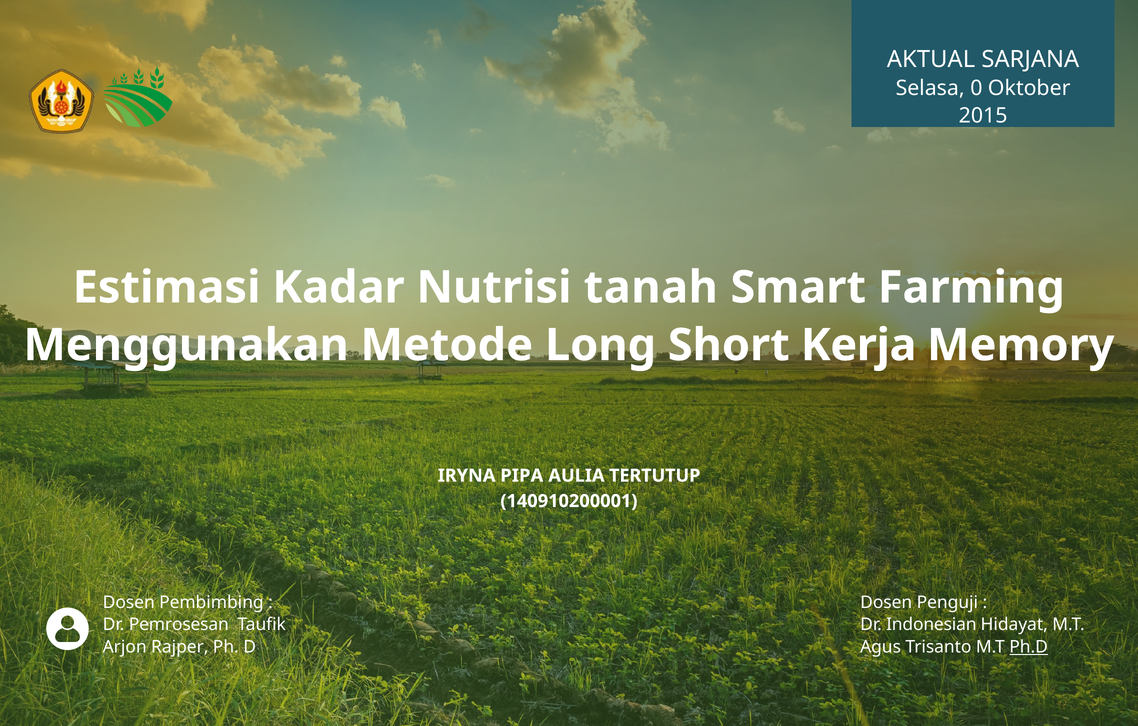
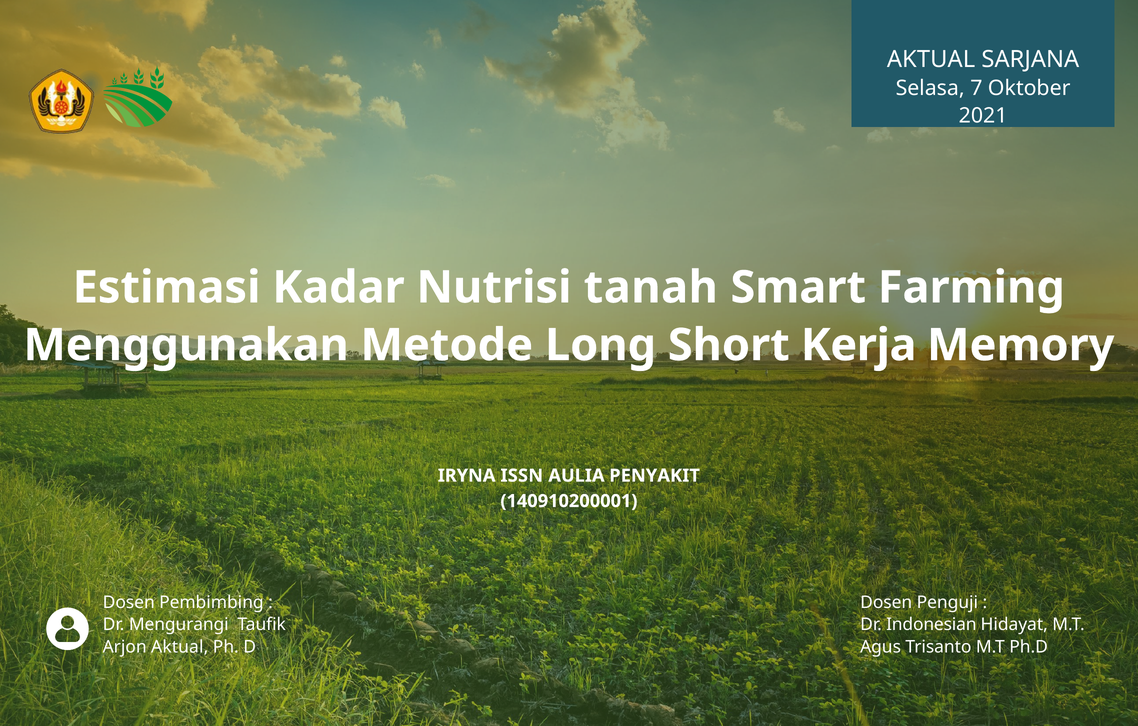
0: 0 -> 7
2015: 2015 -> 2021
PIPA: PIPA -> ISSN
TERTUTUP: TERTUTUP -> PENYAKIT
Pemrosesan: Pemrosesan -> Mengurangi
Arjon Rajper: Rajper -> Aktual
Ph.D underline: present -> none
